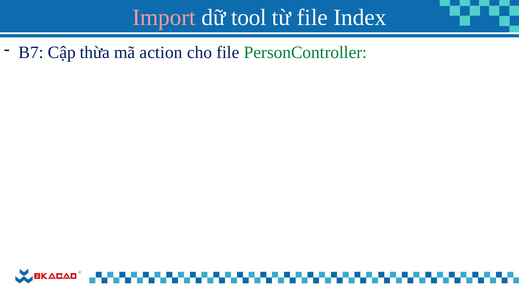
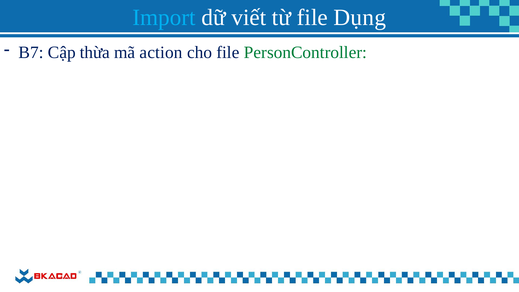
Import colour: pink -> light blue
tool: tool -> viết
Index: Index -> Dụng
